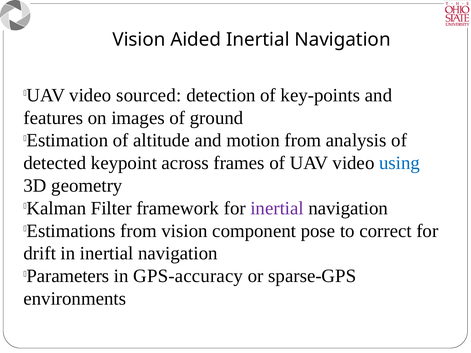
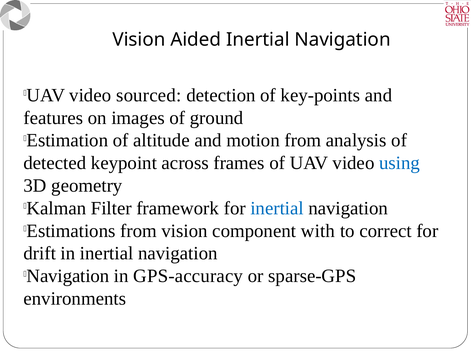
inertial at (277, 208) colour: purple -> blue
pose: pose -> with
Parameters at (68, 276): Parameters -> Navigation
